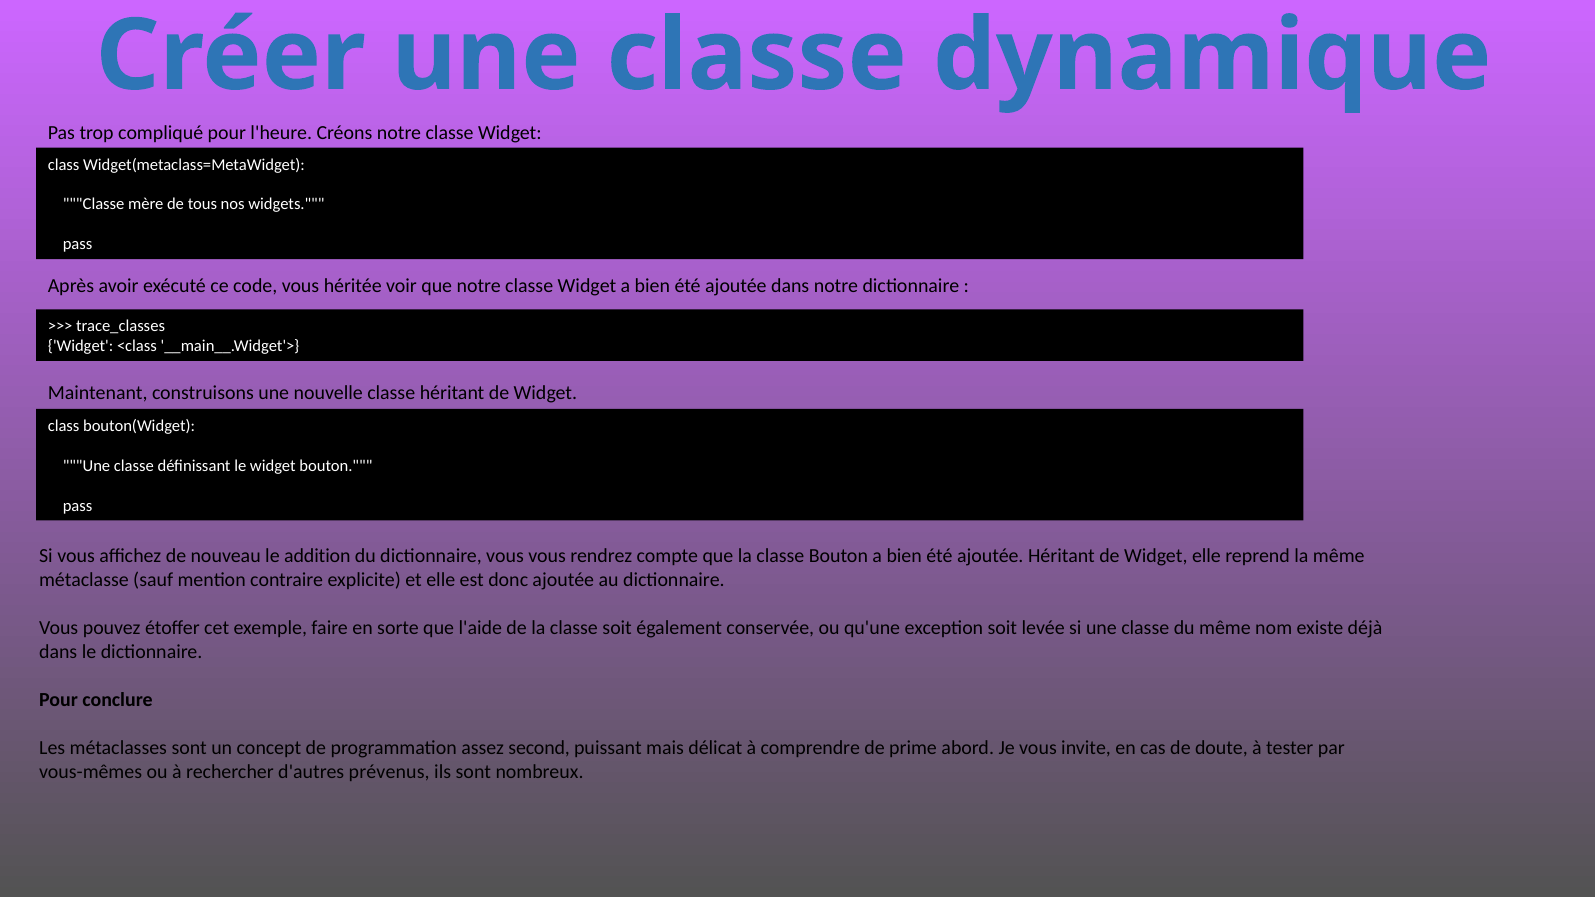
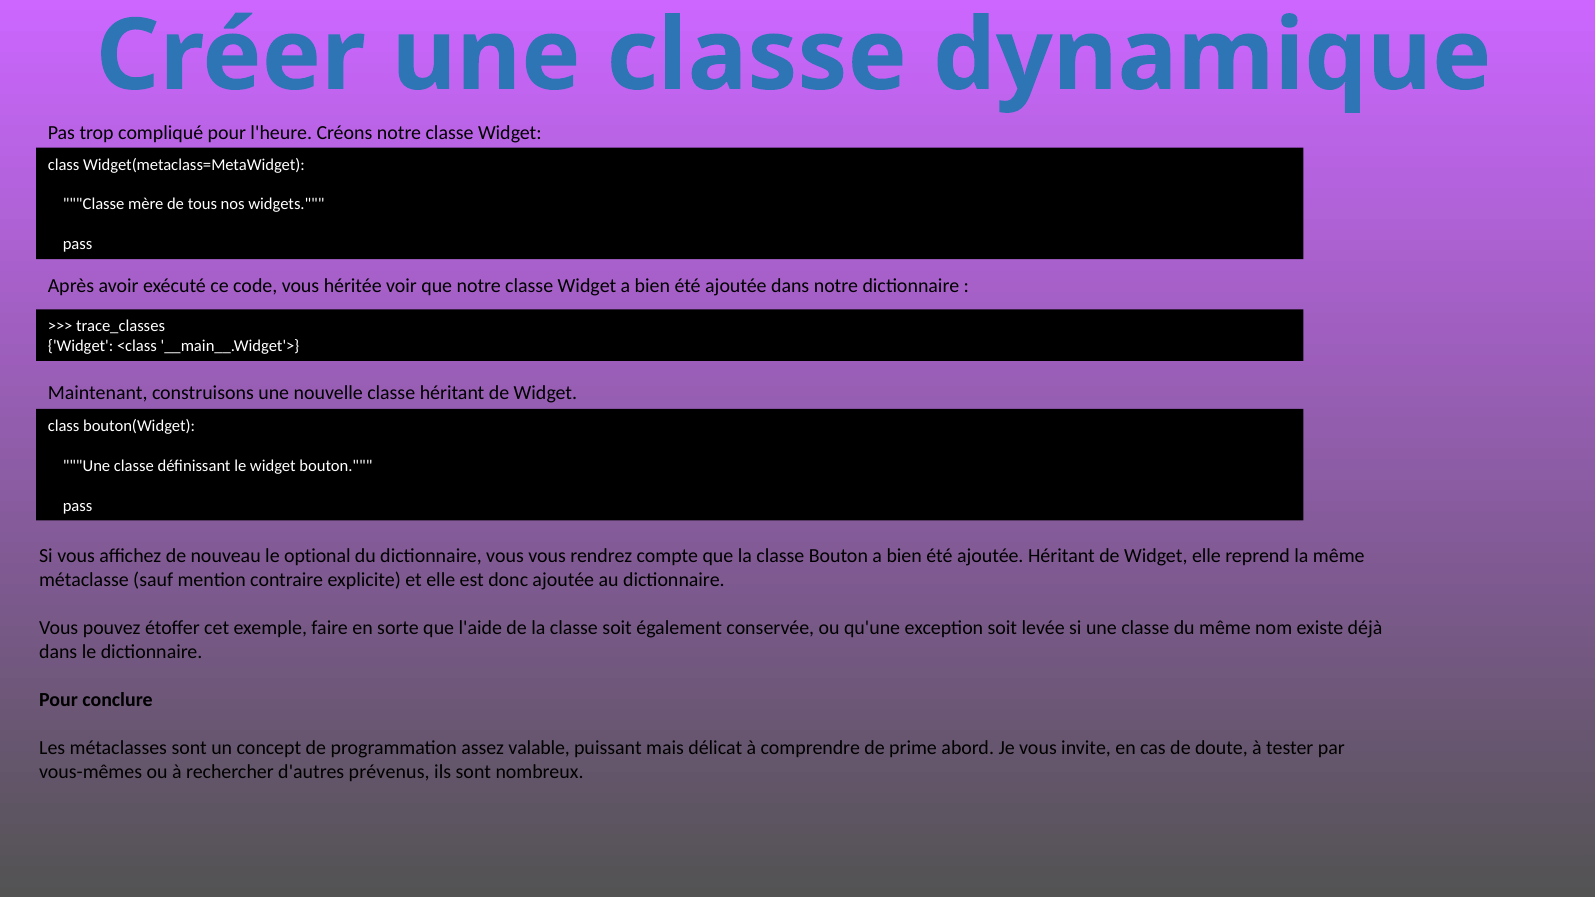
addition: addition -> optional
second: second -> valable
